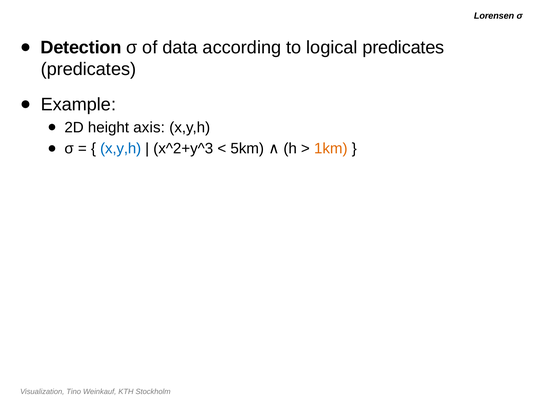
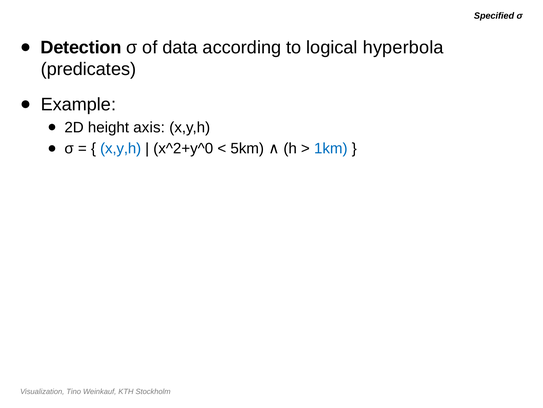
Lorensen: Lorensen -> Specified
logical predicates: predicates -> hyperbola
x^2+y^3: x^2+y^3 -> x^2+y^0
1km colour: orange -> blue
